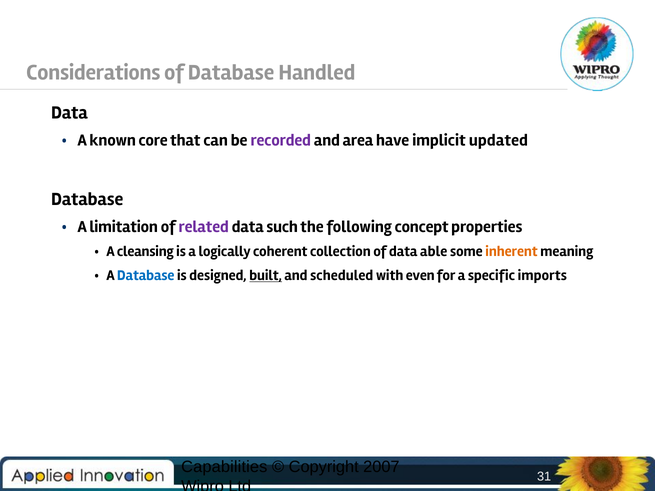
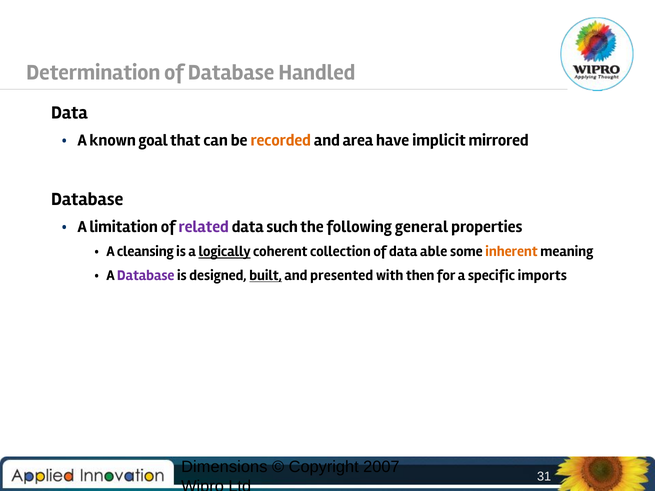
Considerations: Considerations -> Determination
core: core -> goal
recorded colour: purple -> orange
updated: updated -> mirrored
concept: concept -> general
logically underline: none -> present
Database at (146, 276) colour: blue -> purple
scheduled: scheduled -> presented
even: even -> then
Capabilities: Capabilities -> Dimensions
